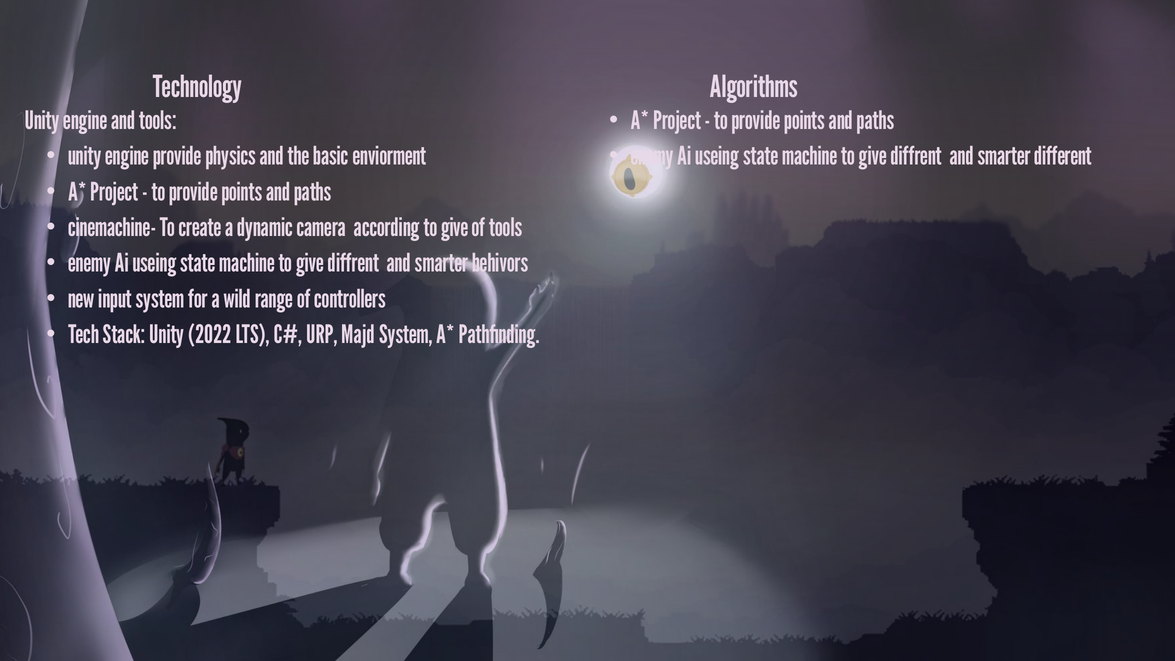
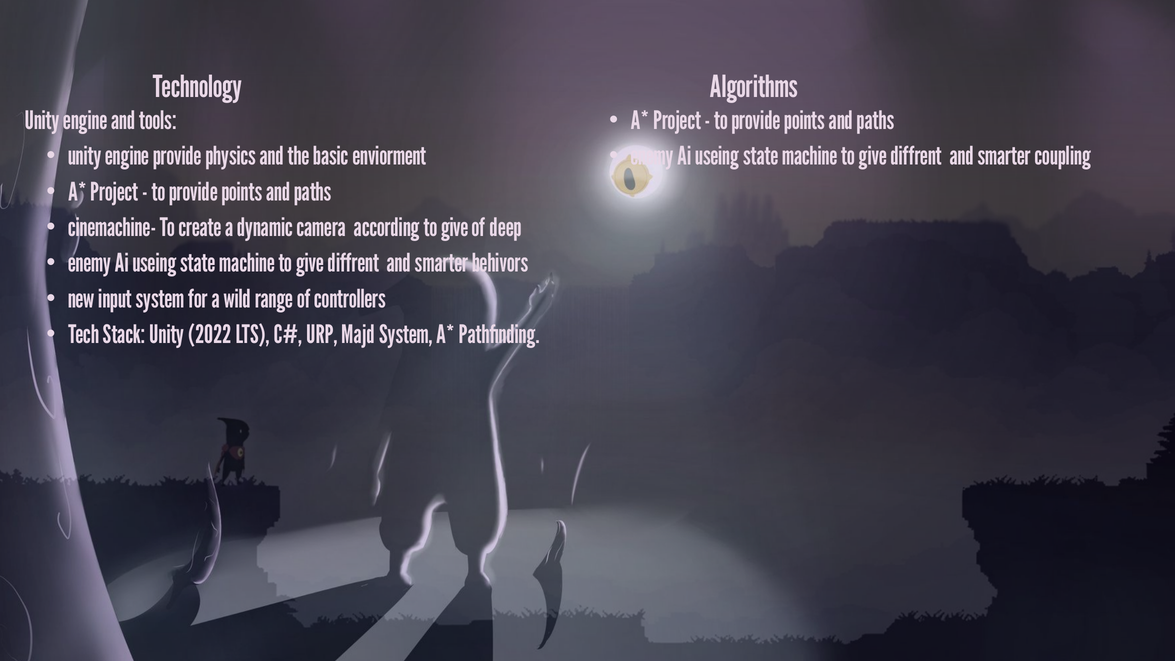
different: different -> coupling
of tools: tools -> deep
